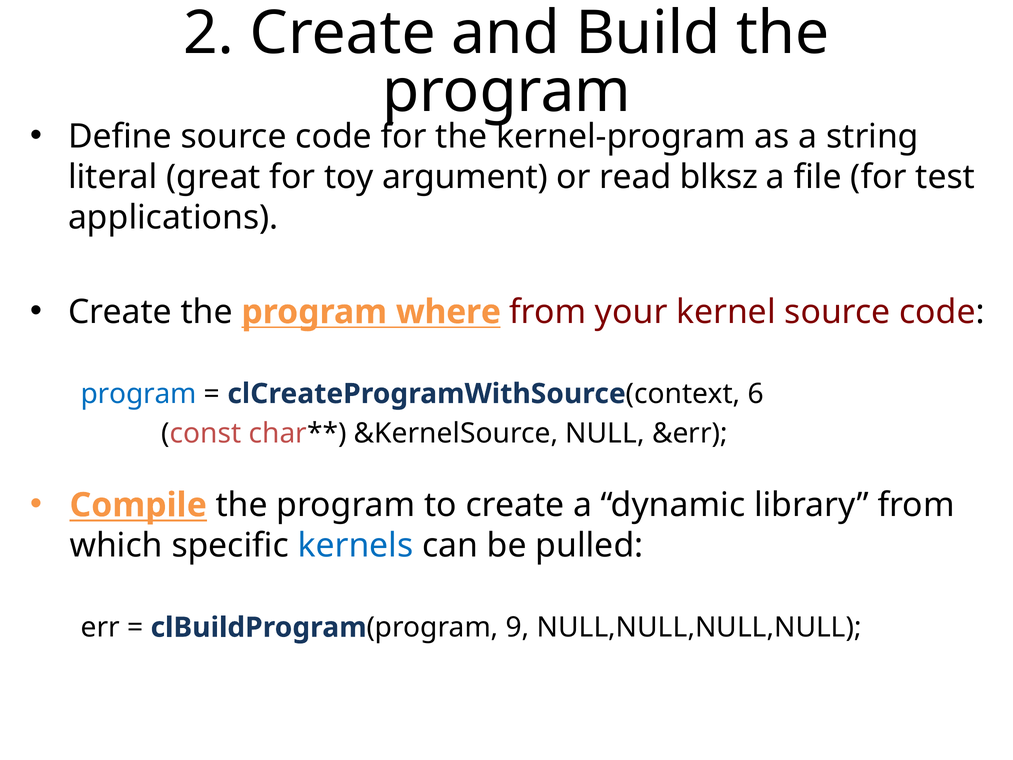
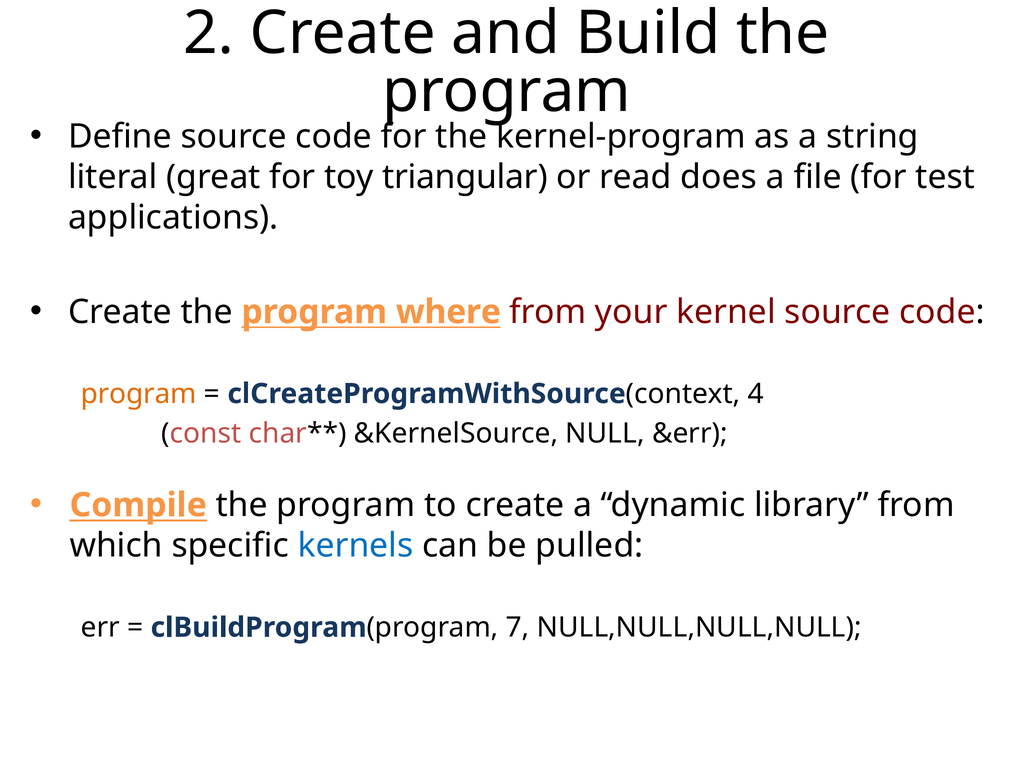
argument: argument -> triangular
blksz: blksz -> does
program at (139, 394) colour: blue -> orange
6: 6 -> 4
9: 9 -> 7
